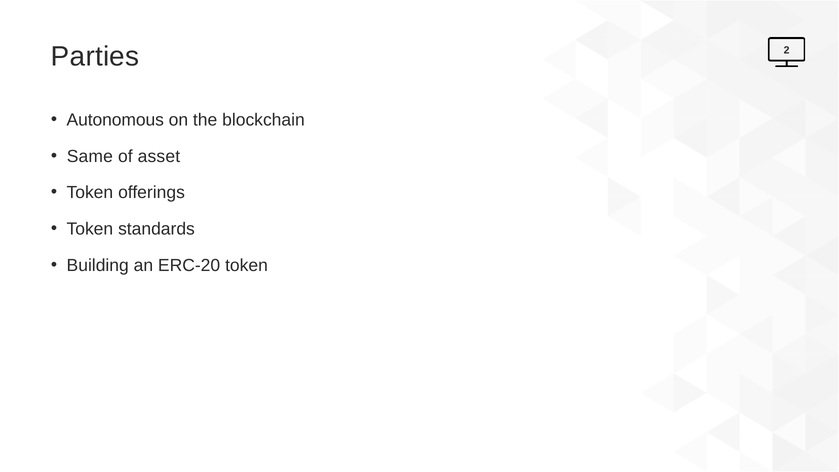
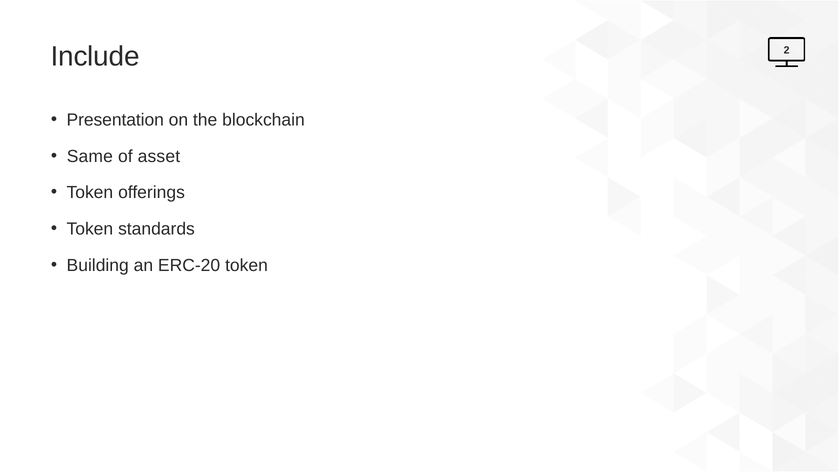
Parties: Parties -> Include
Autonomous: Autonomous -> Presentation
